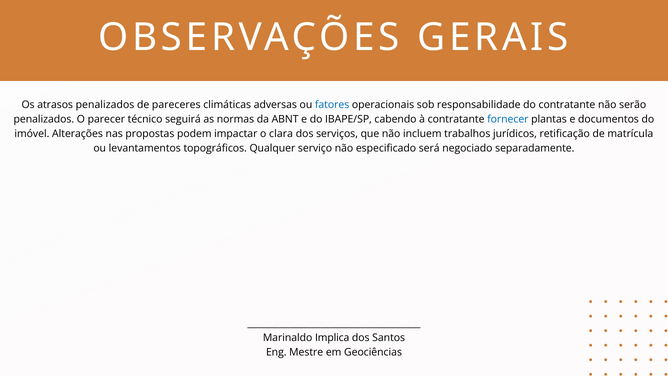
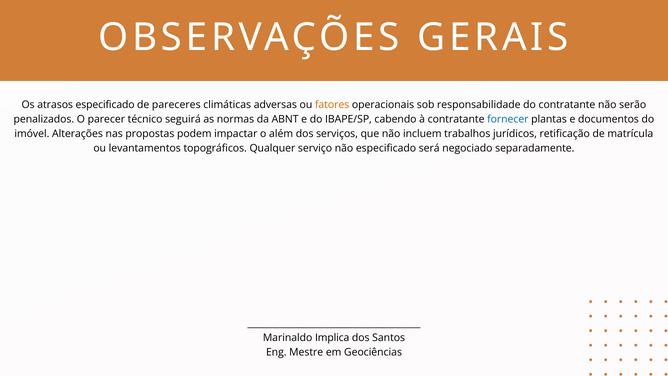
atrasos penalizados: penalizados -> especificado
fatores colour: blue -> orange
clara: clara -> além
